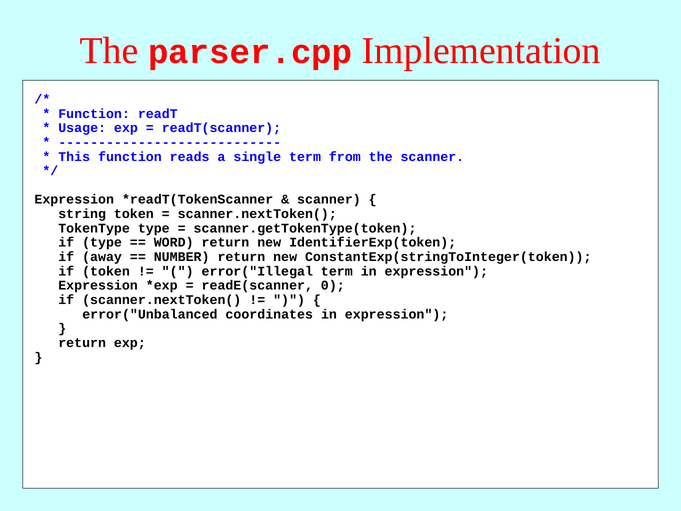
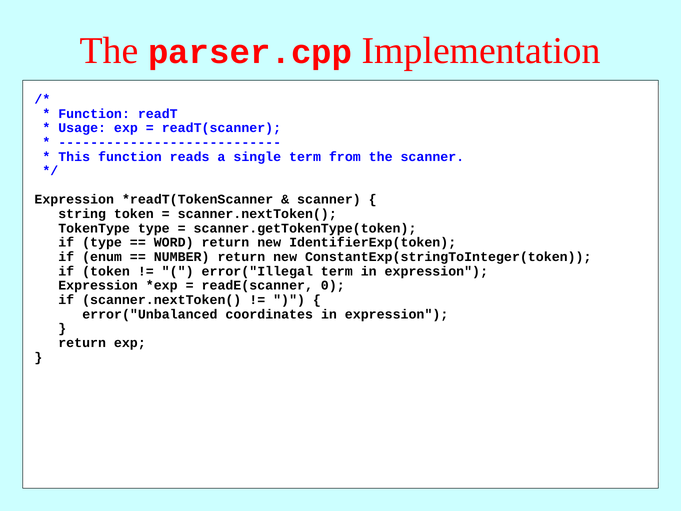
away: away -> enum
